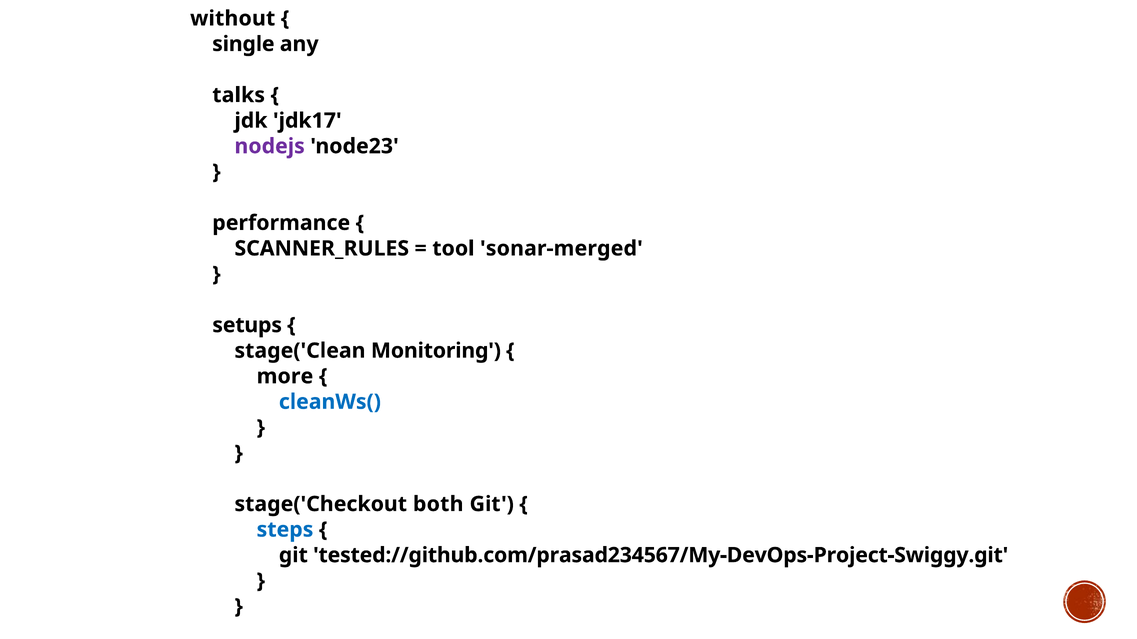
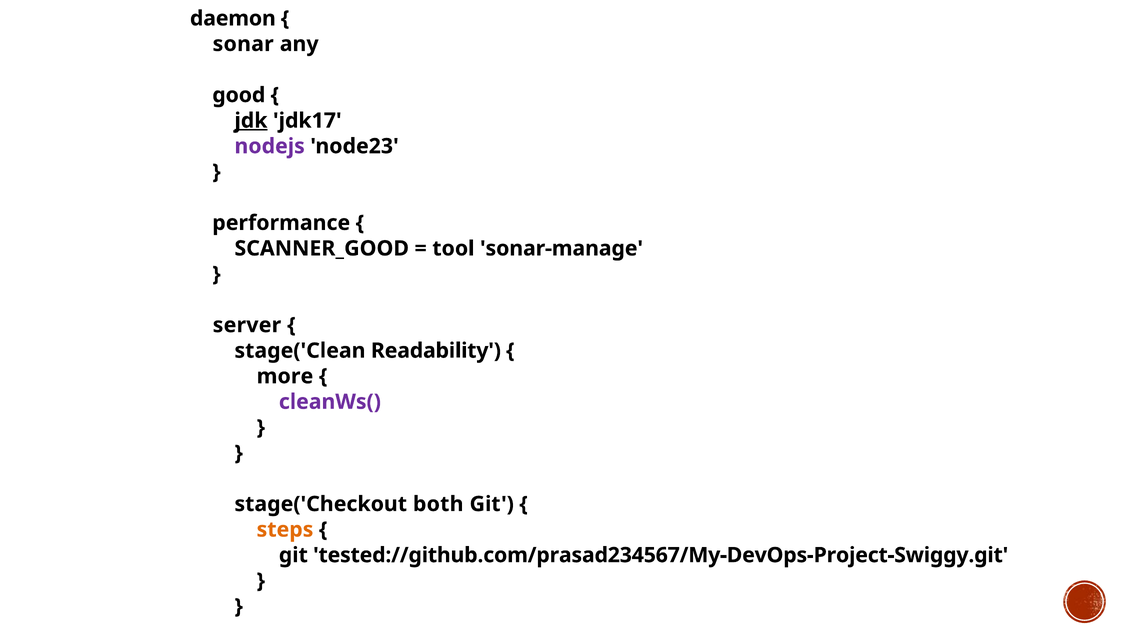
without: without -> daemon
single: single -> sonar
talks: talks -> good
jdk underline: none -> present
SCANNER_RULES: SCANNER_RULES -> SCANNER_GOOD
sonar-merged: sonar-merged -> sonar-manage
setups: setups -> server
Monitoring: Monitoring -> Readability
cleanWs( colour: blue -> purple
steps colour: blue -> orange
